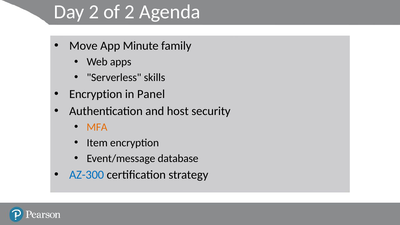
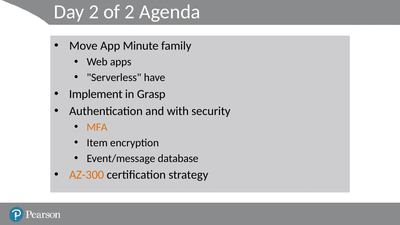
skills: skills -> have
Encryption at (96, 94): Encryption -> Implement
Panel: Panel -> Grasp
host: host -> with
AZ-300 colour: blue -> orange
